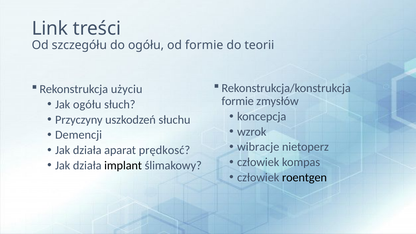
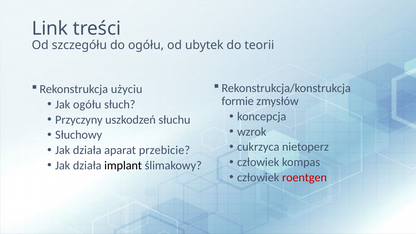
od formie: formie -> ubytek
Demencji: Demencji -> Słuchowy
wibracje: wibracje -> cukrzyca
prędkosć: prędkosć -> przebicie
roentgen colour: black -> red
